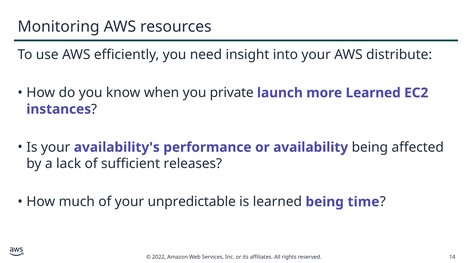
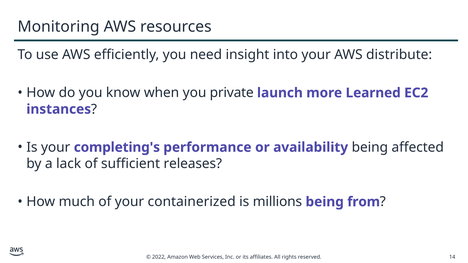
availability's: availability's -> completing's
unpredictable: unpredictable -> containerized
is learned: learned -> millions
time: time -> from
